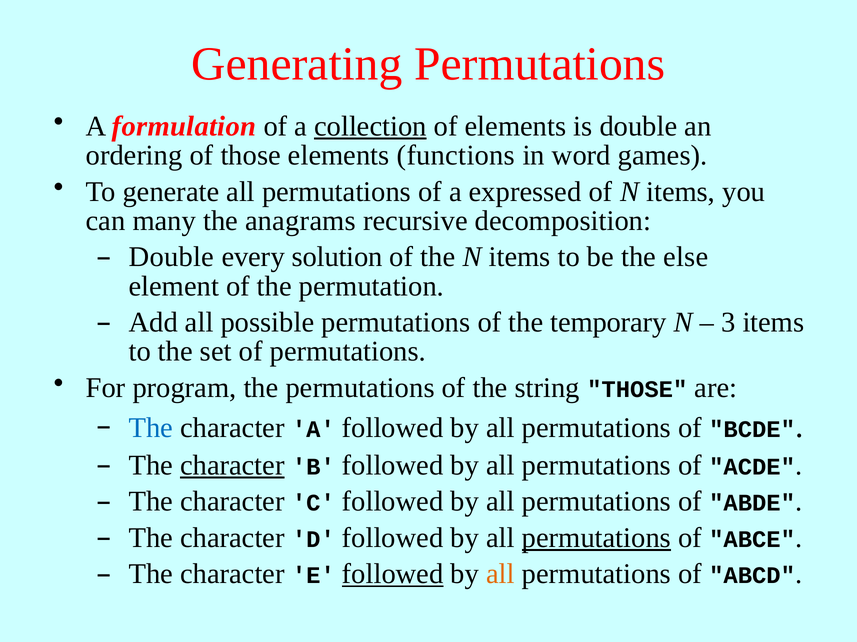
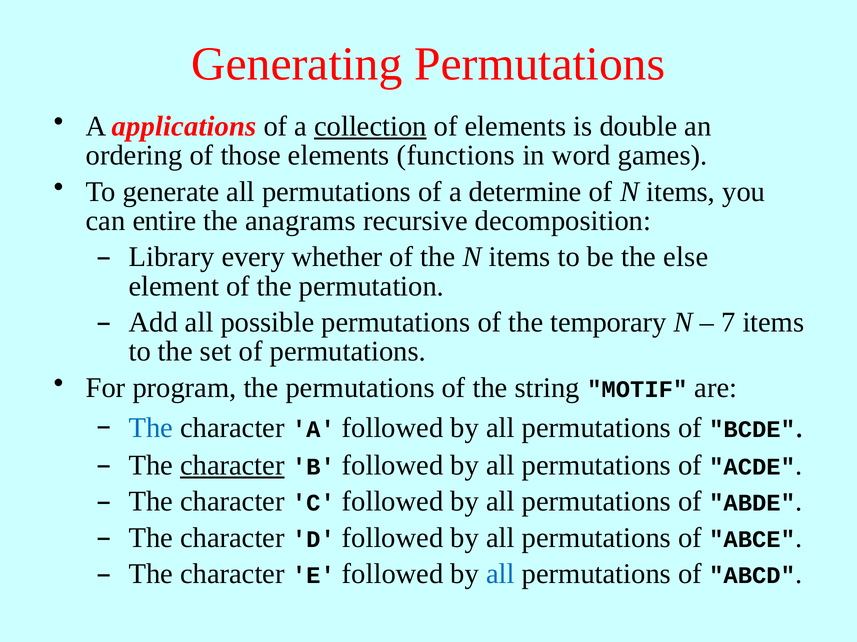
formulation: formulation -> applications
expressed: expressed -> determine
many: many -> entire
Double at (171, 257): Double -> Library
solution: solution -> whether
3: 3 -> 7
string THOSE: THOSE -> MOTIF
permutations at (596, 538) underline: present -> none
followed at (393, 575) underline: present -> none
all at (500, 575) colour: orange -> blue
